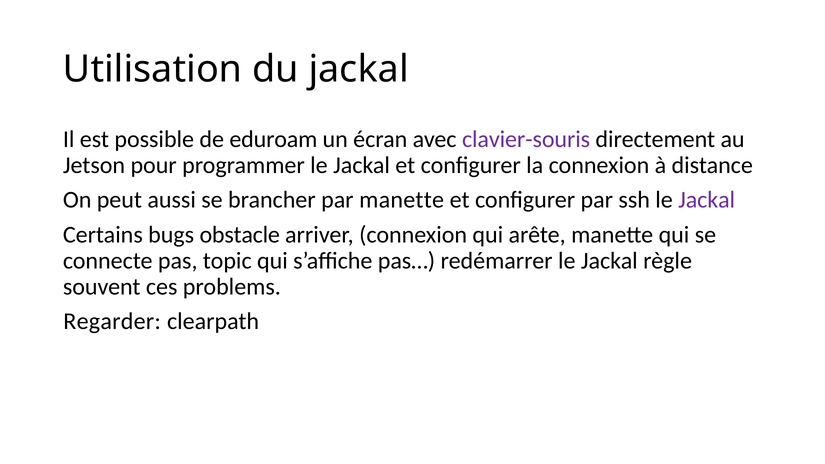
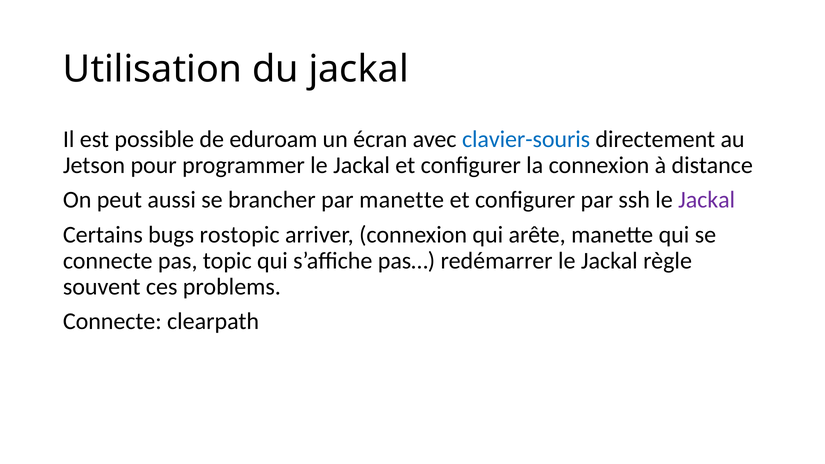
clavier-souris colour: purple -> blue
obstacle: obstacle -> rostopic
Regarder at (112, 321): Regarder -> Connecte
